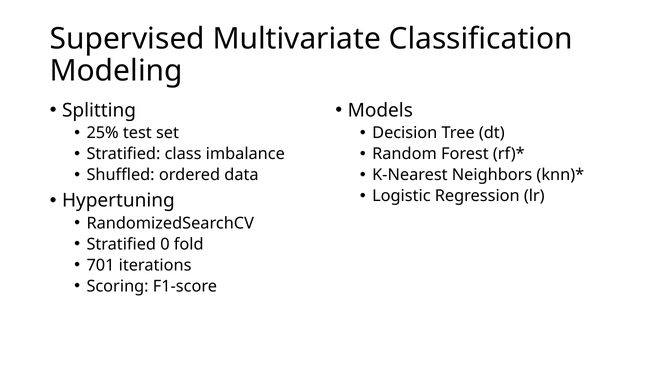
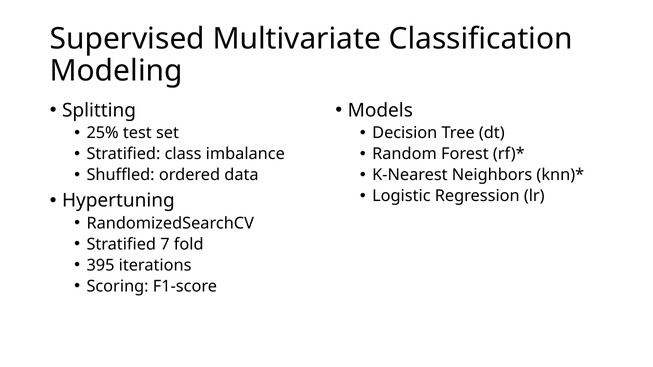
0: 0 -> 7
701: 701 -> 395
